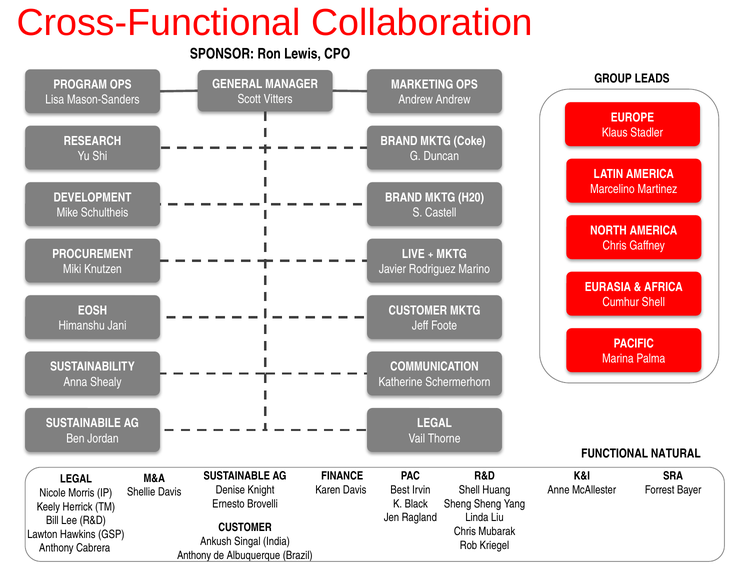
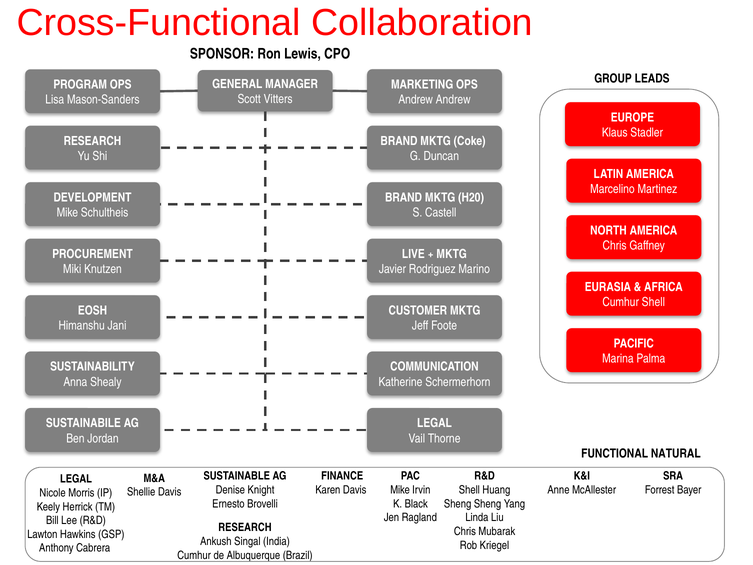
Best at (400, 490): Best -> Mike
CUSTOMER at (245, 527): CUSTOMER -> RESEARCH
Anthony at (194, 555): Anthony -> Cumhur
